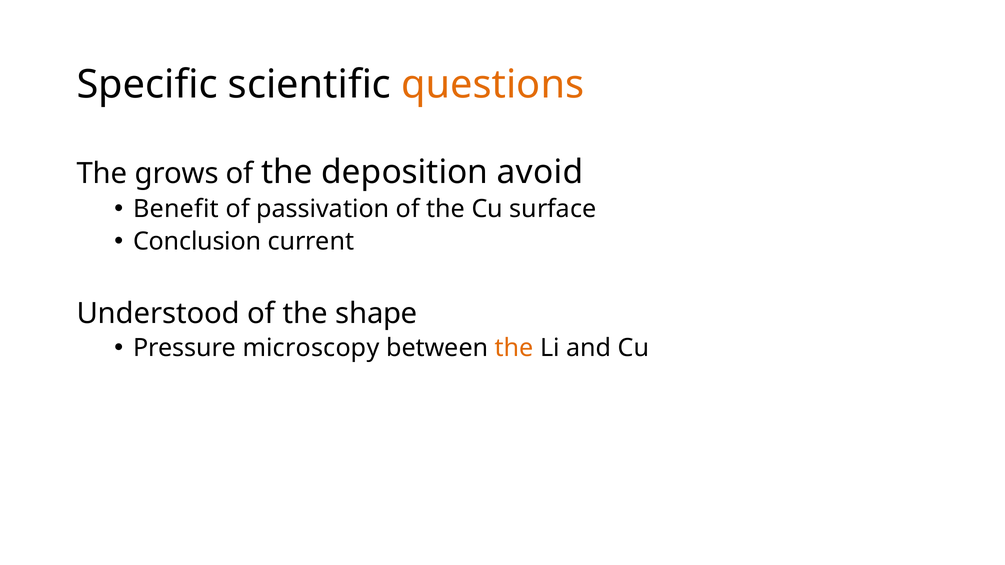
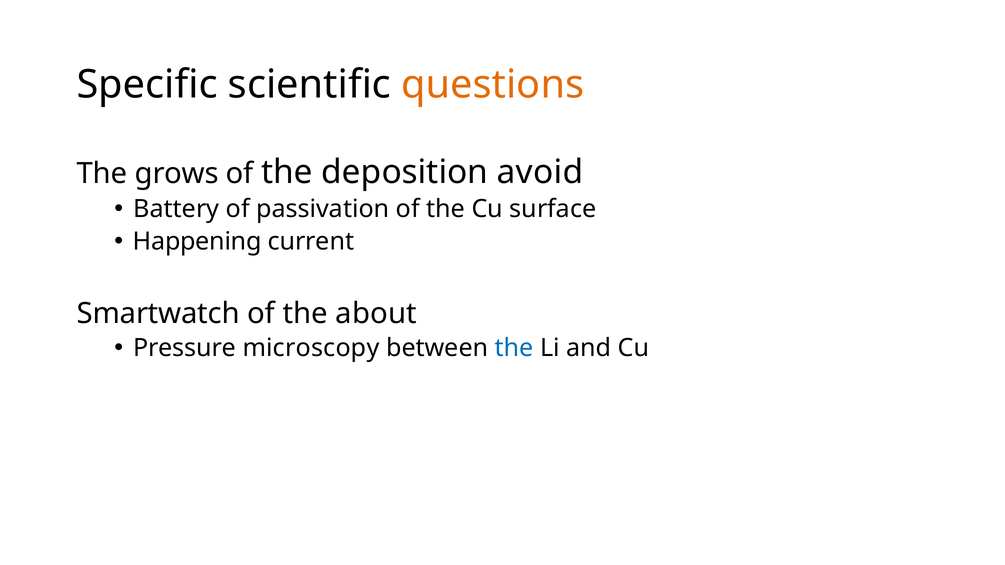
Benefit: Benefit -> Battery
Conclusion: Conclusion -> Happening
Understood: Understood -> Smartwatch
shape: shape -> about
the at (514, 348) colour: orange -> blue
